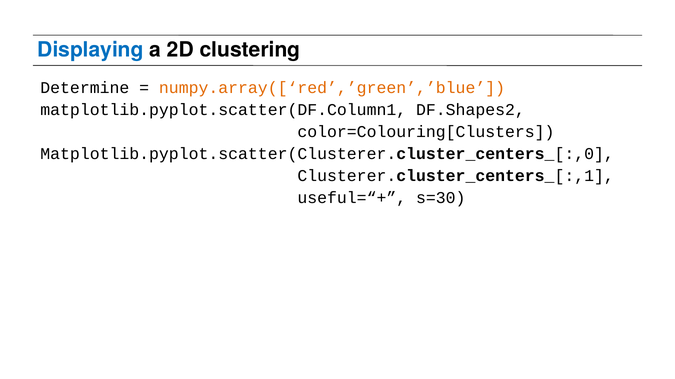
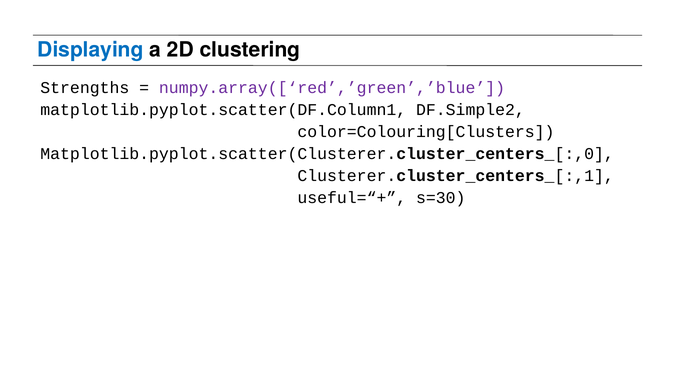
Determine: Determine -> Strengths
numpy.array([‘red’,’green’,’blue colour: orange -> purple
DF.Shapes2: DF.Shapes2 -> DF.Simple2
